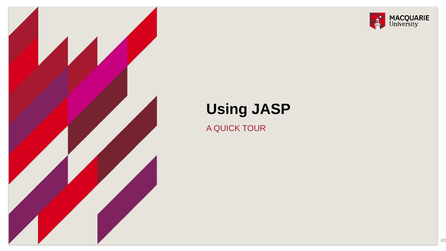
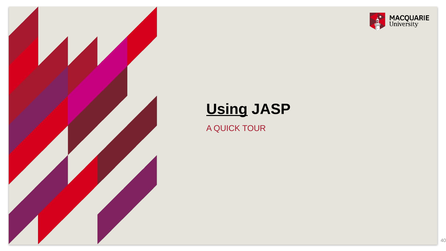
Using underline: none -> present
